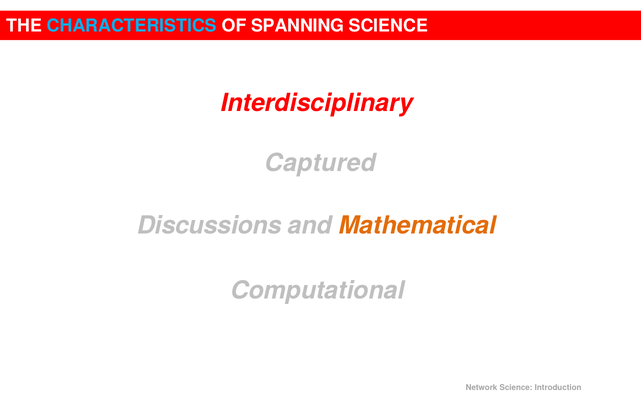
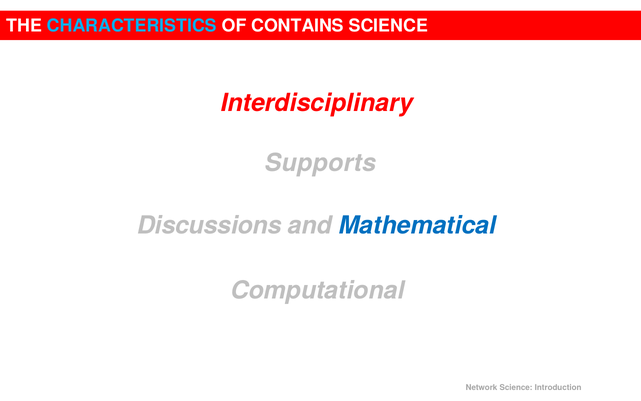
SPANNING: SPANNING -> CONTAINS
Captured: Captured -> Supports
Mathematical colour: orange -> blue
